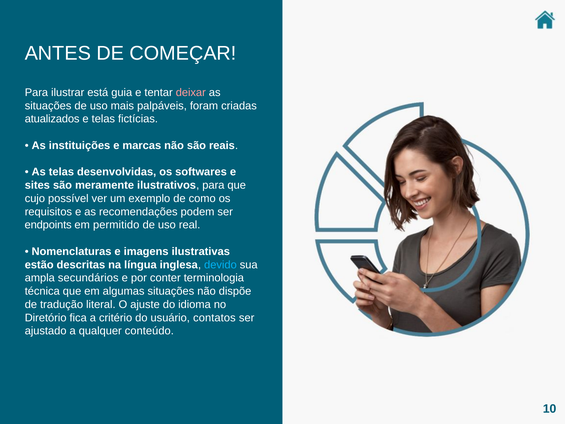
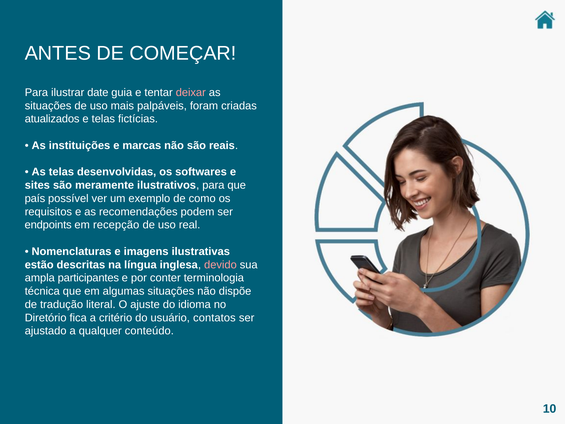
está: está -> date
cujo: cujo -> país
permitido: permitido -> recepção
devido colour: light blue -> pink
secundários: secundários -> participantes
